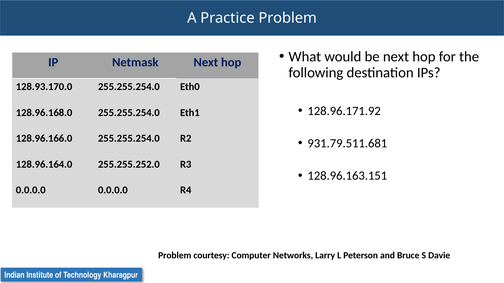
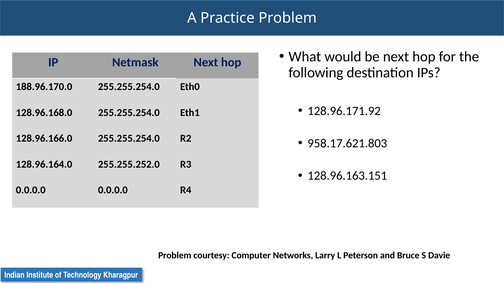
128.93.170.0: 128.93.170.0 -> 188.96.170.0
931.79.511.681: 931.79.511.681 -> 958.17.621.803
